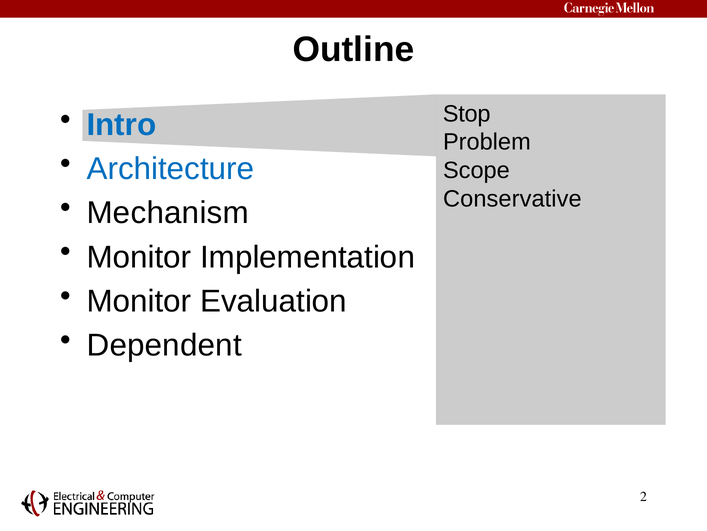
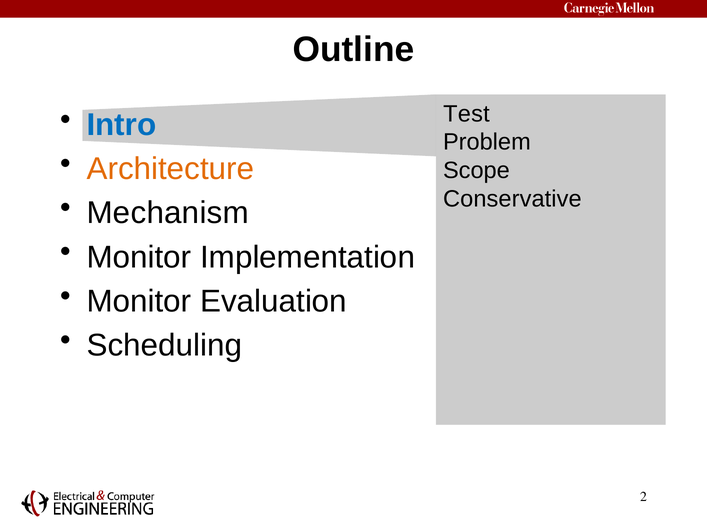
Stop: Stop -> Test
Architecture colour: blue -> orange
Dependent: Dependent -> Scheduling
